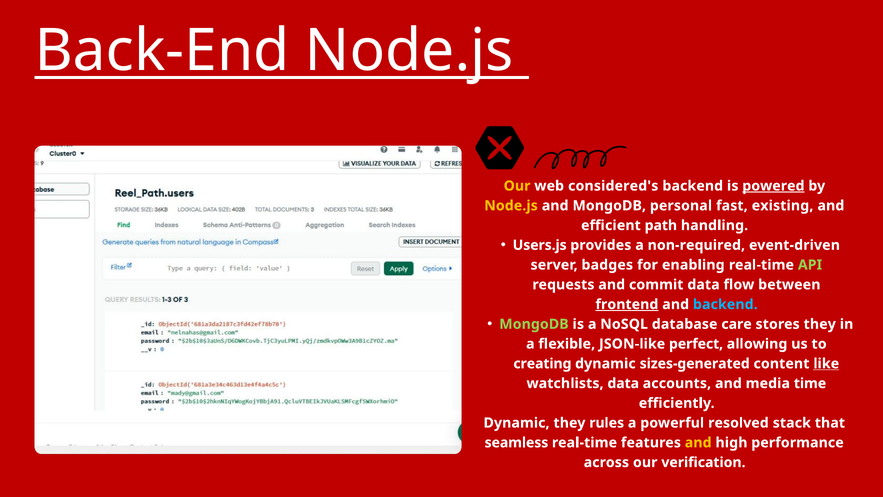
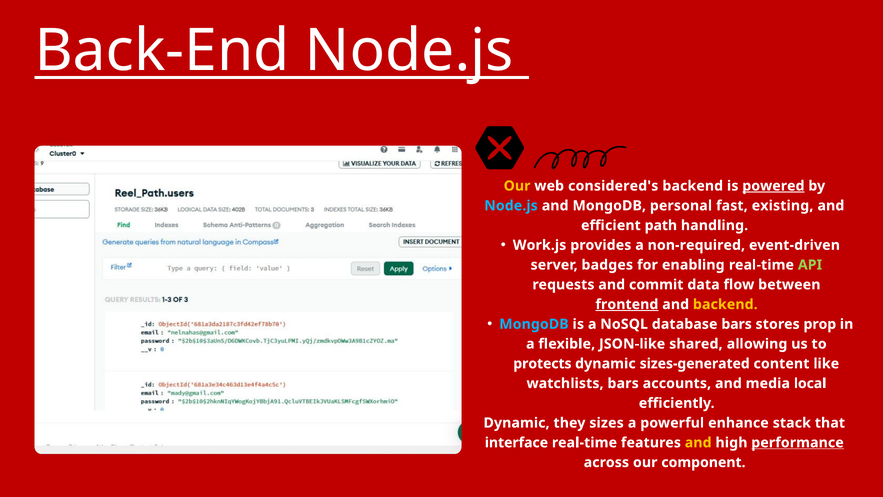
Node.js at (511, 206) colour: yellow -> light blue
Users.js: Users.js -> Work.js
backend at (725, 304) colour: light blue -> yellow
MongoDB at (534, 324) colour: light green -> light blue
database care: care -> bars
stores they: they -> prop
perfect: perfect -> shared
creating: creating -> protects
like underline: present -> none
watchlists data: data -> bars
time: time -> local
rules: rules -> sizes
resolved: resolved -> enhance
seamless: seamless -> interface
performance underline: none -> present
verification: verification -> component
